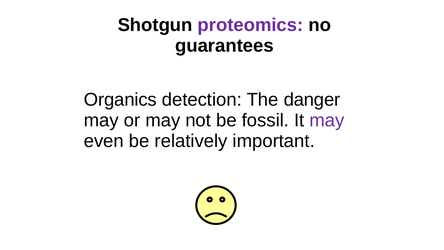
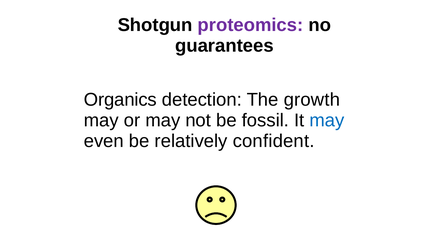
danger: danger -> growth
may at (327, 120) colour: purple -> blue
important: important -> confident
